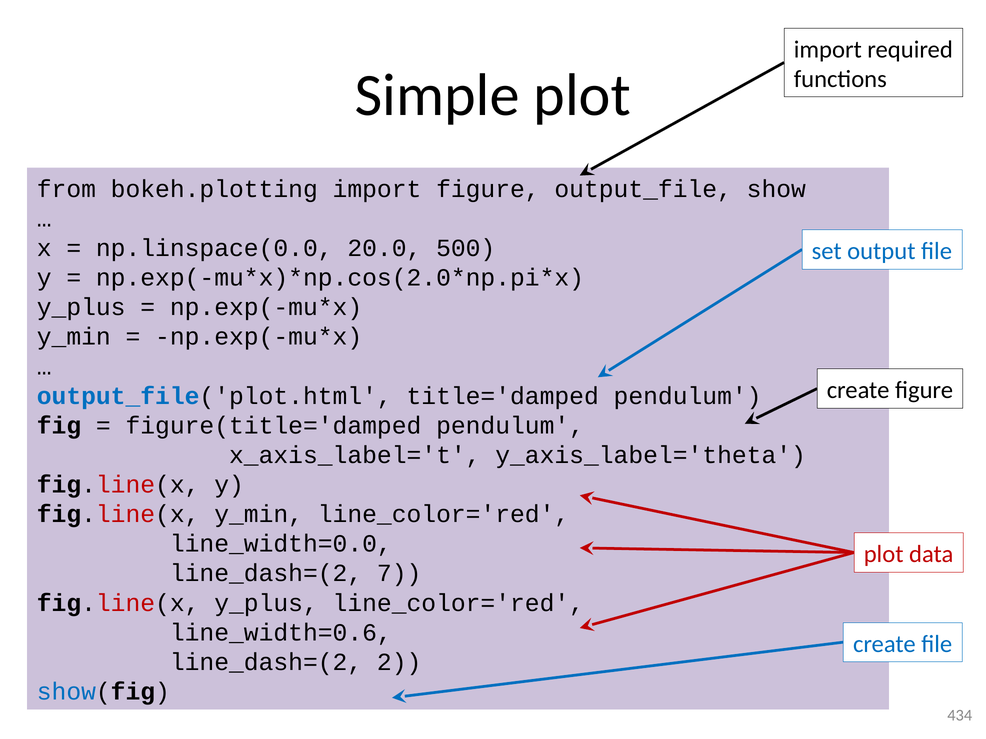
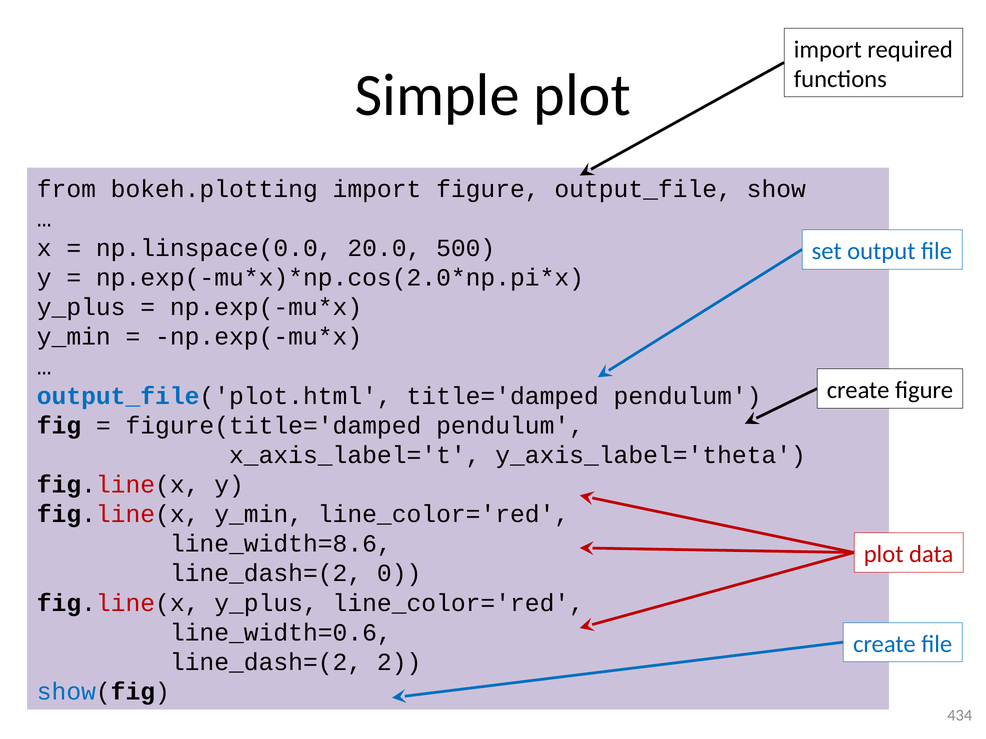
line_width=0.0: line_width=0.0 -> line_width=8.6
7: 7 -> 0
